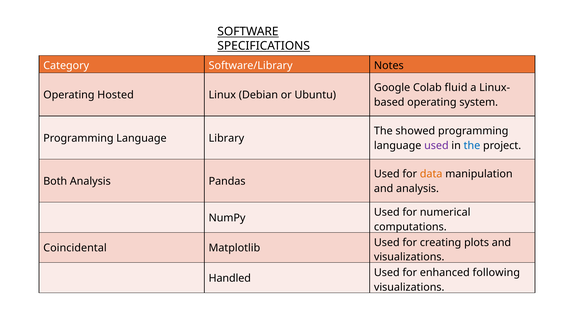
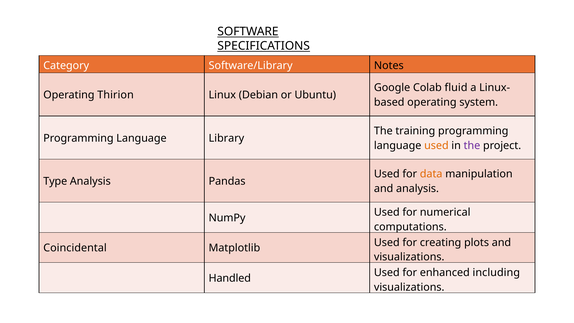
Hosted: Hosted -> Thirion
showed: showed -> training
used at (436, 145) colour: purple -> orange
the at (472, 145) colour: blue -> purple
Both: Both -> Type
following: following -> including
